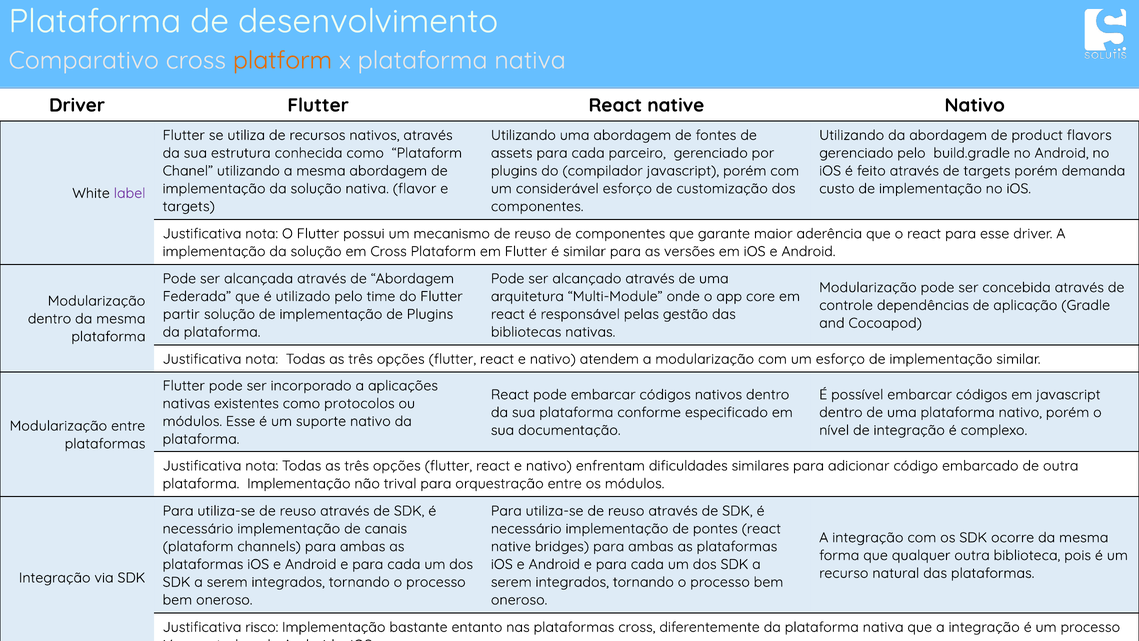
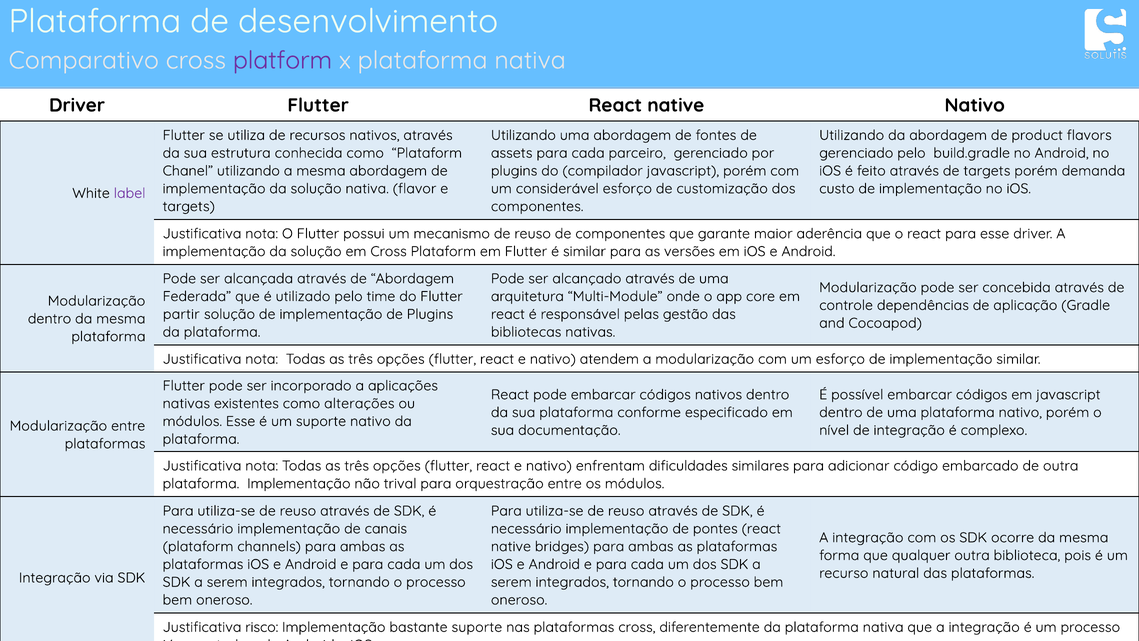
platform colour: orange -> purple
protocolos: protocolos -> alterações
bastante entanto: entanto -> suporte
